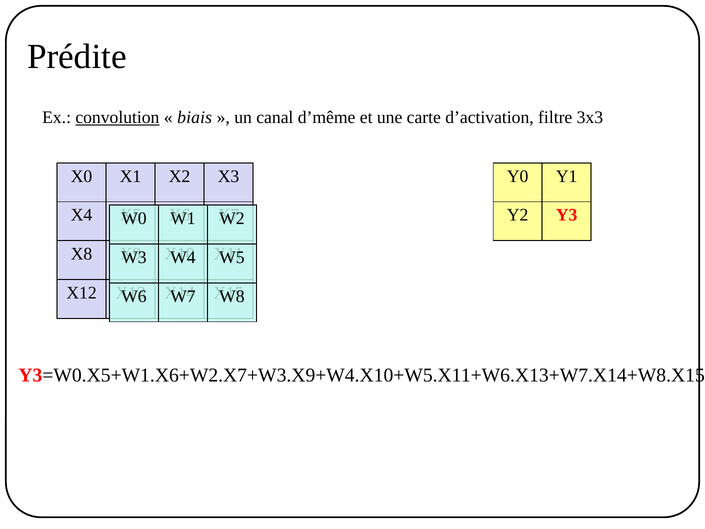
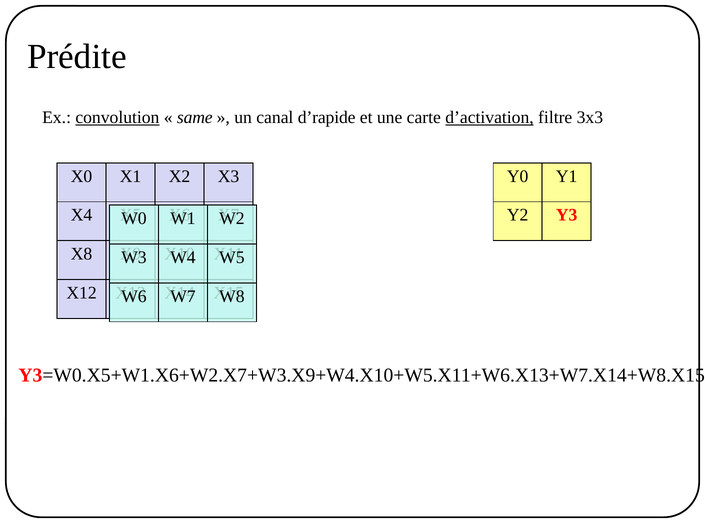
biais: biais -> same
d’même: d’même -> d’rapide
d’activation underline: none -> present
